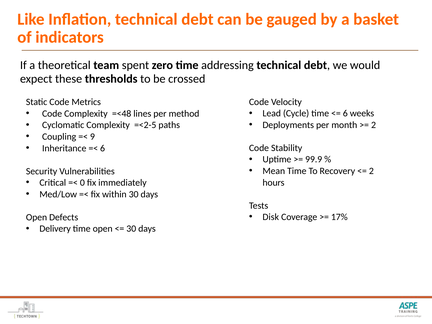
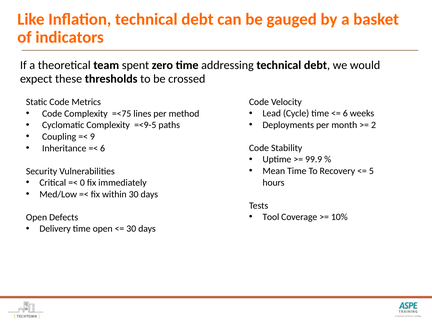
=<48: =<48 -> =<75
=<2-5: =<2-5 -> =<9-5
2 at (371, 171): 2 -> 5
Disk: Disk -> Tool
17%: 17% -> 10%
